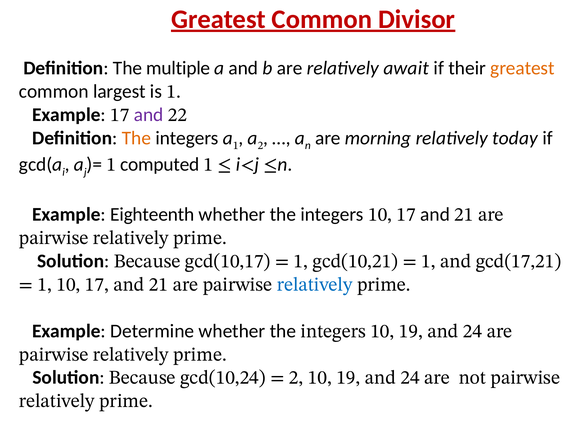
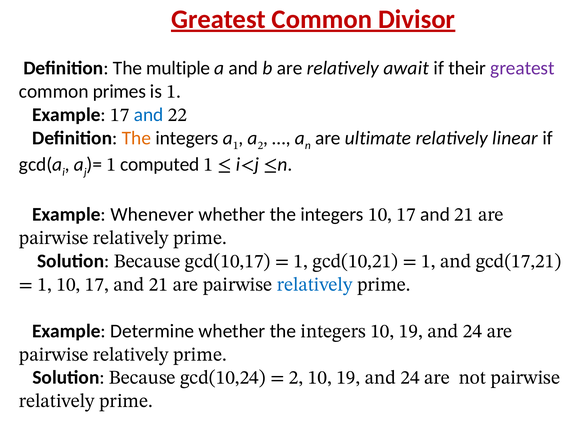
greatest at (522, 68) colour: orange -> purple
largest: largest -> primes
and at (149, 115) colour: purple -> blue
morning: morning -> ultimate
today: today -> linear
Eighteenth: Eighteenth -> Whenever
